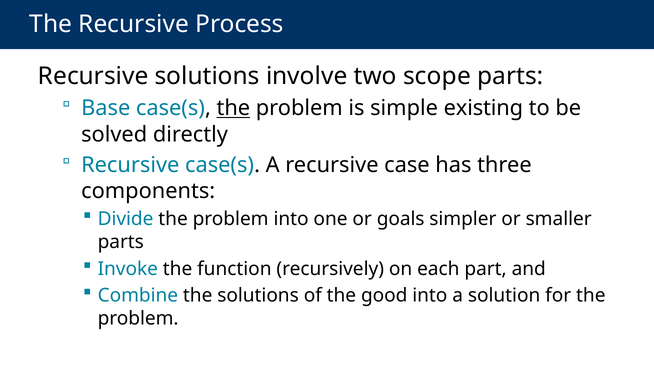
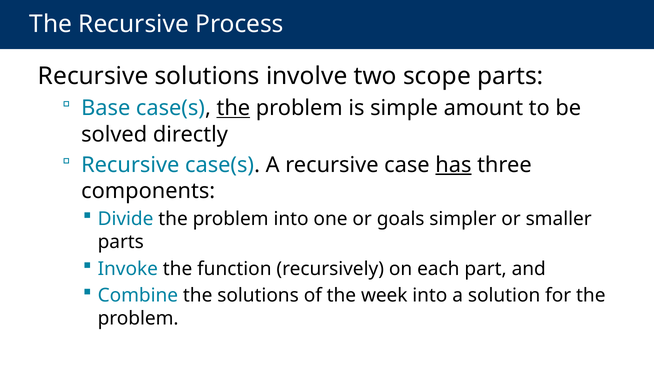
existing: existing -> amount
has underline: none -> present
good: good -> week
